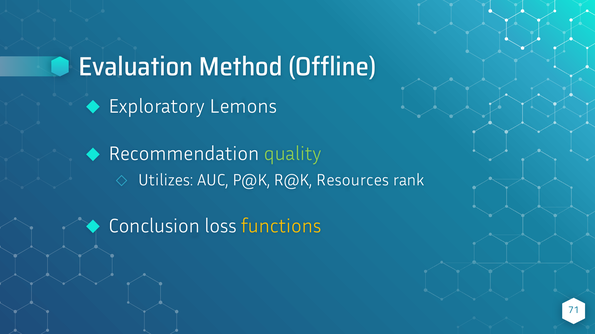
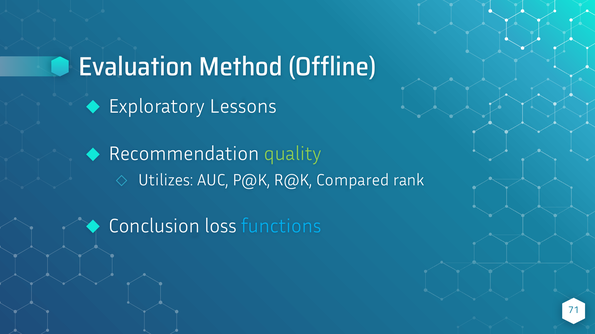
Lemons: Lemons -> Lessons
Resources: Resources -> Compared
functions colour: yellow -> light blue
